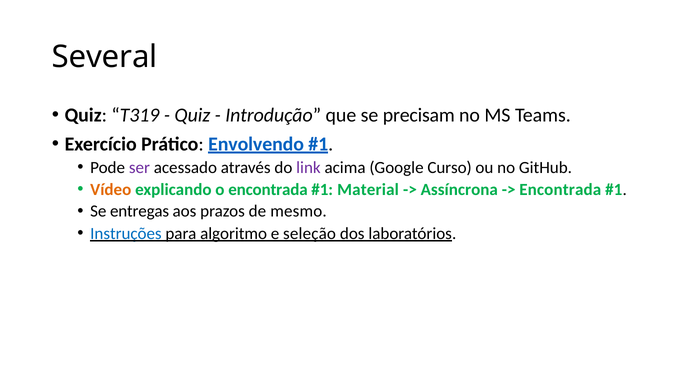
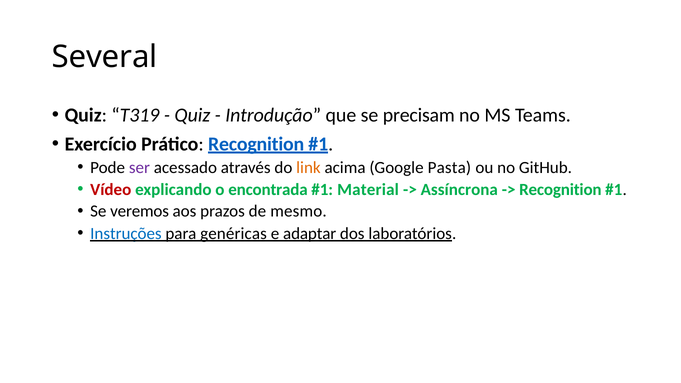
Prático Envolvendo: Envolvendo -> Recognition
link colour: purple -> orange
Curso: Curso -> Pasta
Vídeo colour: orange -> red
Encontrada at (560, 189): Encontrada -> Recognition
entregas: entregas -> veremos
algoritmo: algoritmo -> genéricas
seleção: seleção -> adaptar
